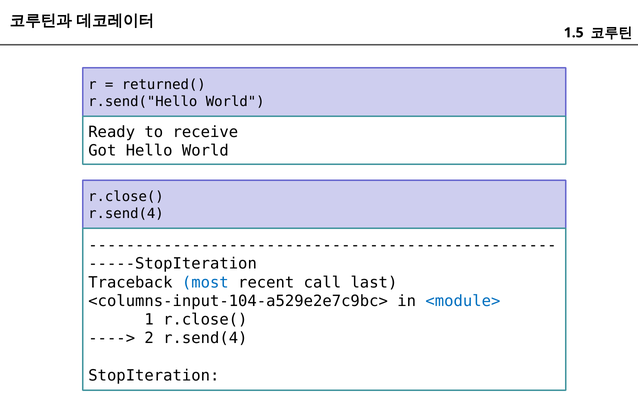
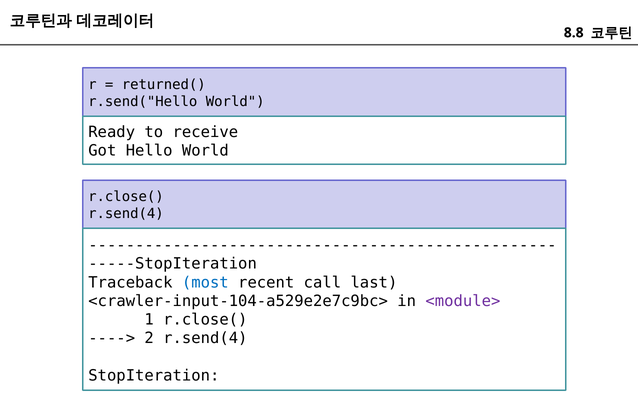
1.5: 1.5 -> 8.8
<columns-input-104-a529e2e7c9bc>: <columns-input-104-a529e2e7c9bc> -> <crawler-input-104-a529e2e7c9bc>
<module> colour: blue -> purple
